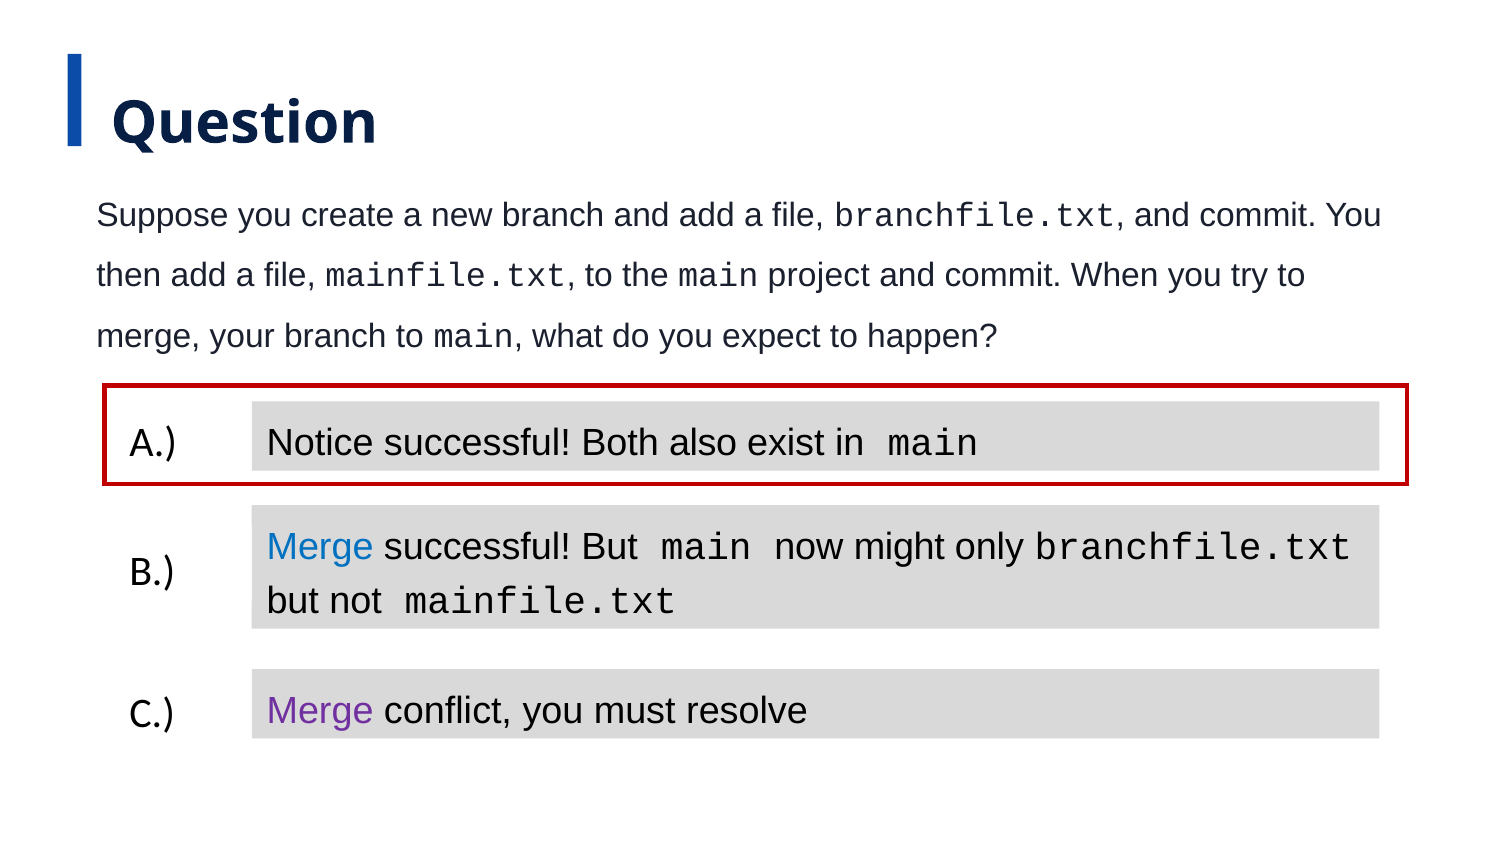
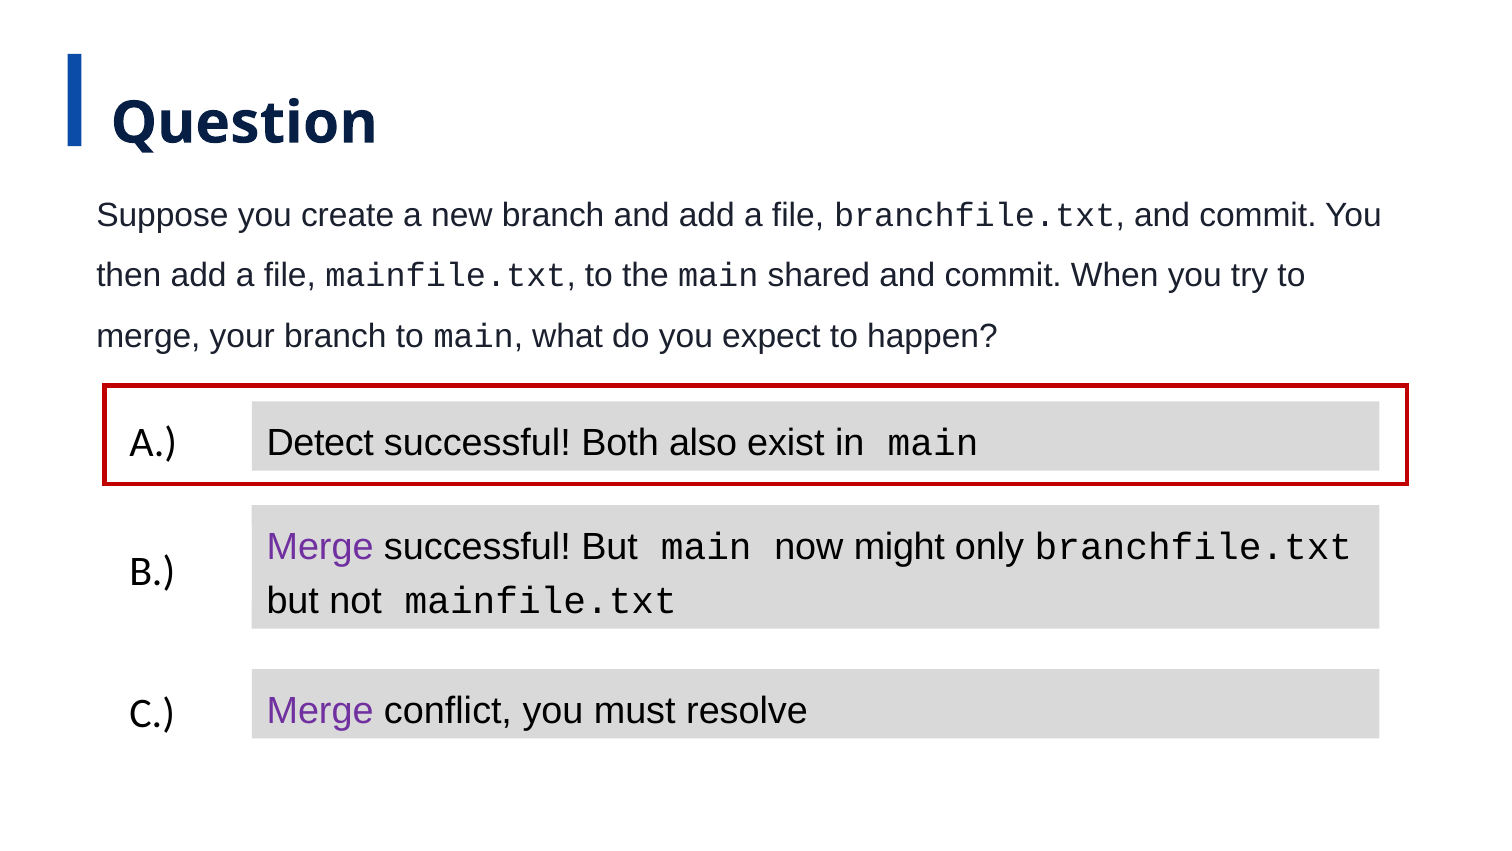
project: project -> shared
Notice: Notice -> Detect
Merge at (320, 547) colour: blue -> purple
